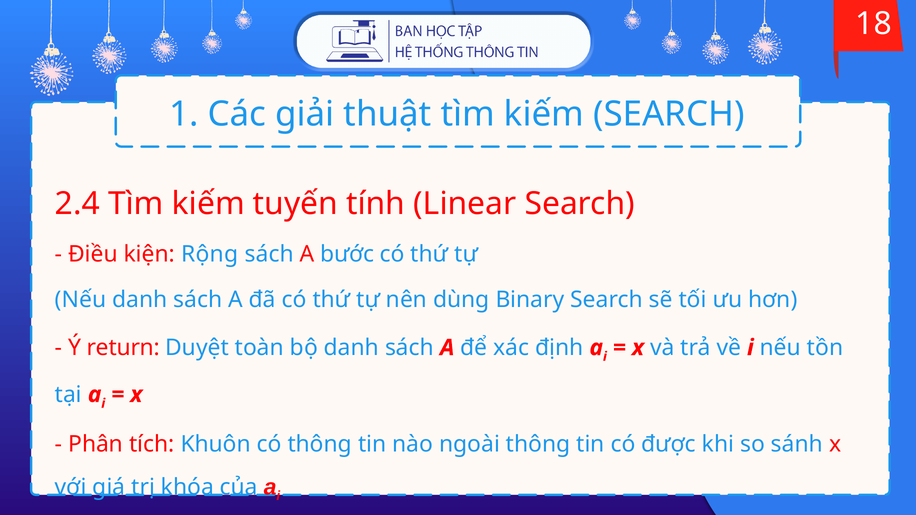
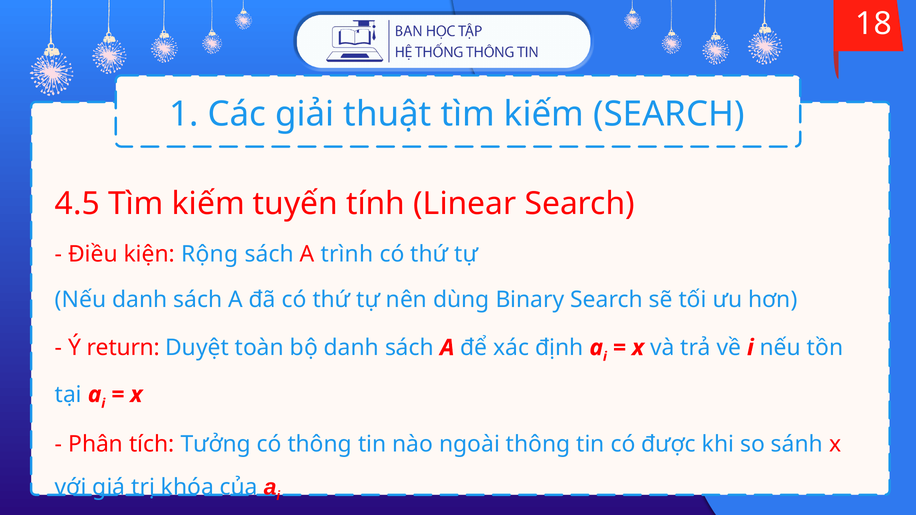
2.4: 2.4 -> 4.5
bước: bước -> trình
Khuôn: Khuôn -> Tưởng
